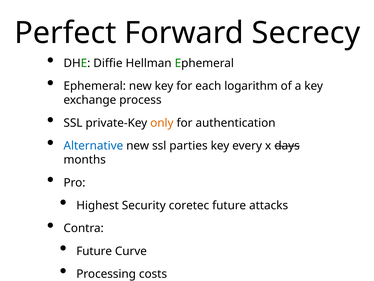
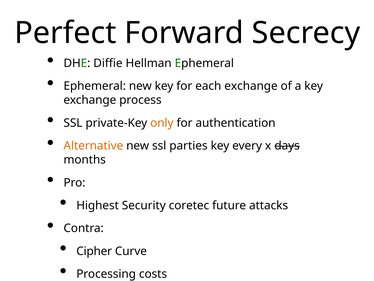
each logarithm: logarithm -> exchange
Alternative colour: blue -> orange
Future at (94, 251): Future -> Cipher
